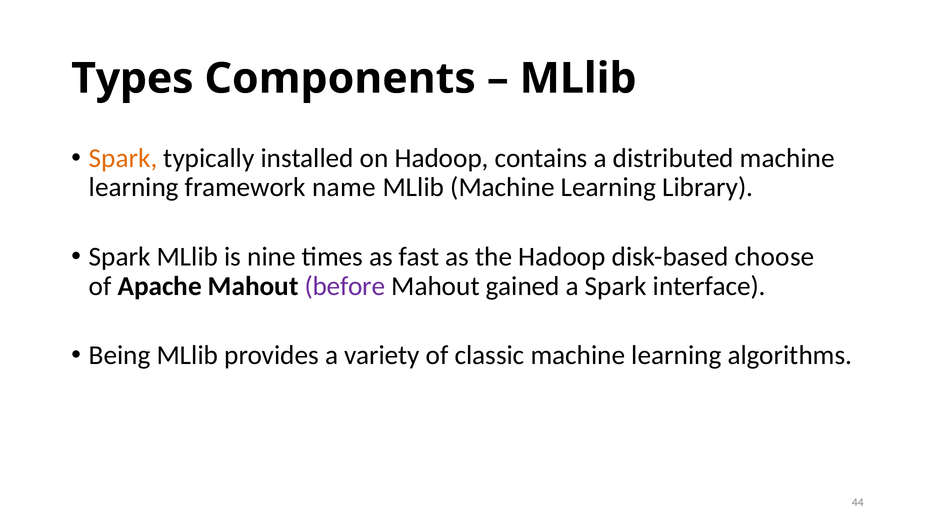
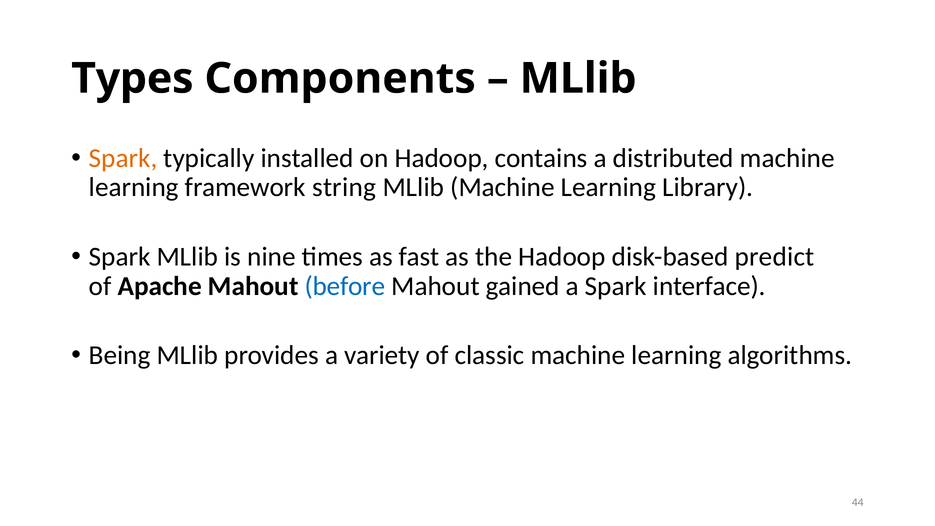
name: name -> string
choose: choose -> predict
before colour: purple -> blue
